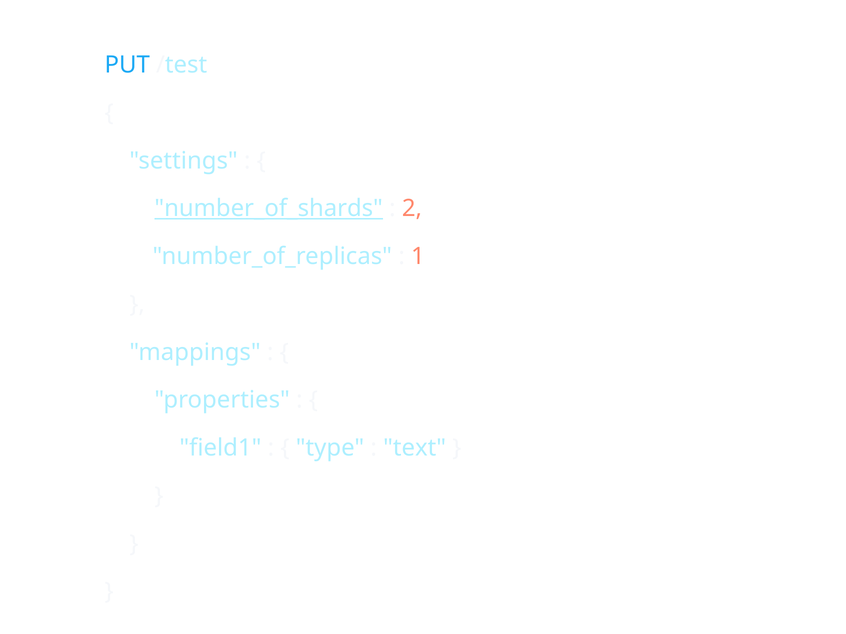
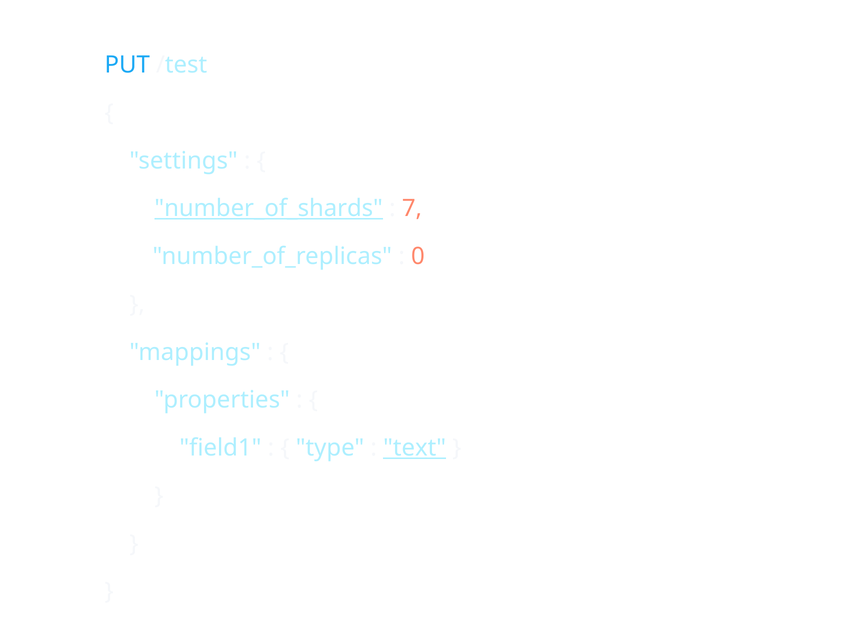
2: 2 -> 7
1: 1 -> 0
text underline: none -> present
